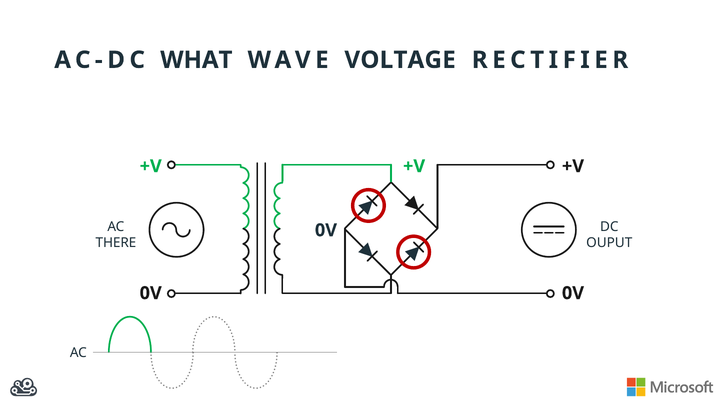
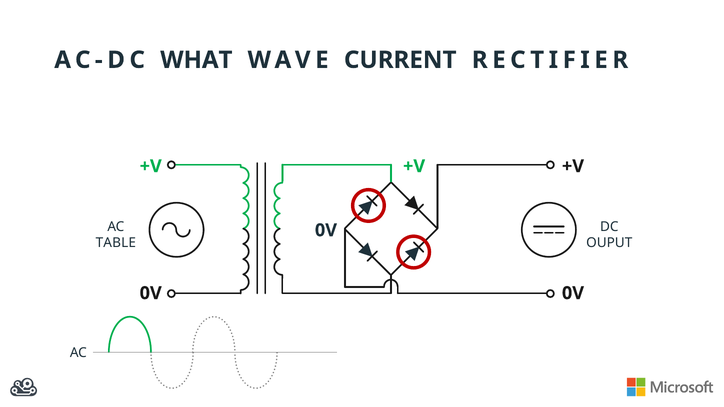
VOLTAGE: VOLTAGE -> CURRENT
THERE: THERE -> TABLE
